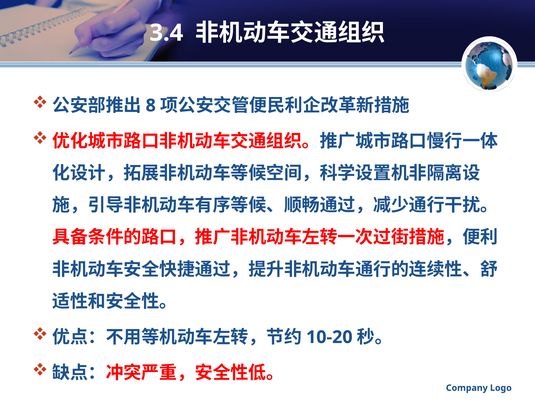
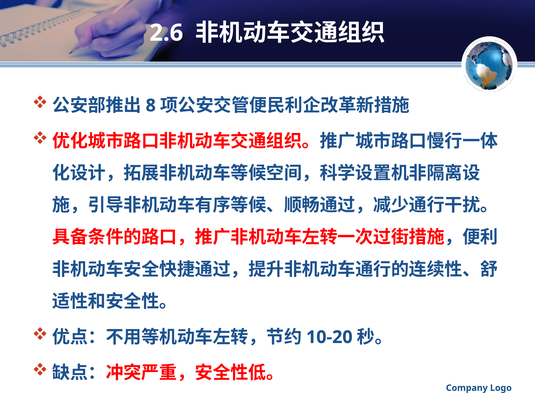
3.4: 3.4 -> 2.6
